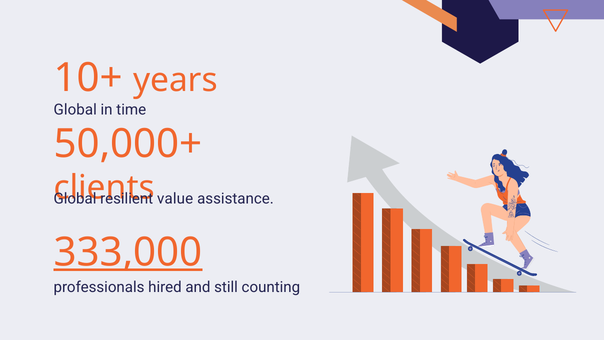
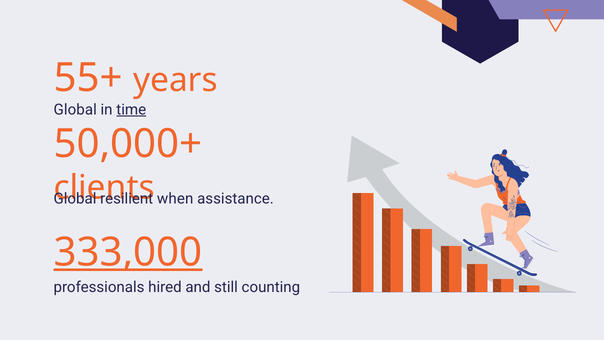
10+: 10+ -> 55+
time underline: none -> present
value: value -> when
